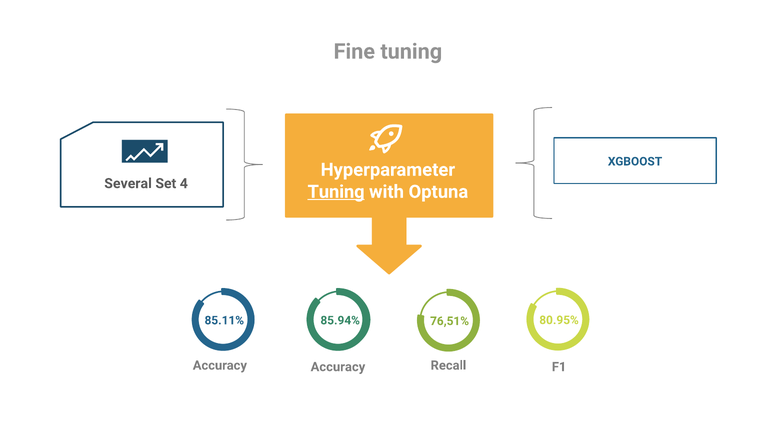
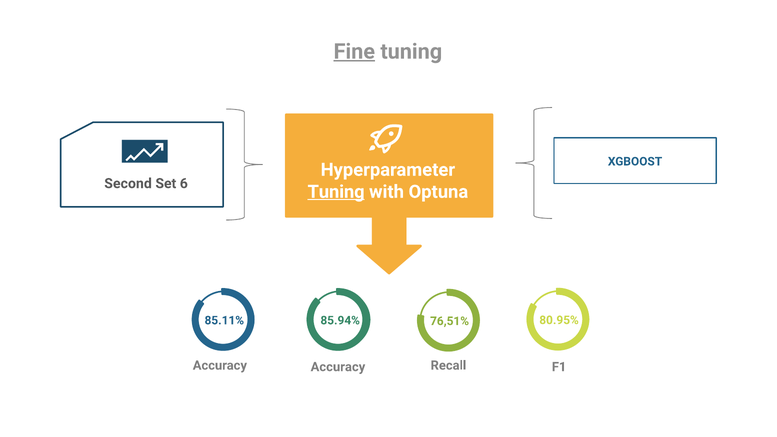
Fine underline: none -> present
Several: Several -> Second
4: 4 -> 6
